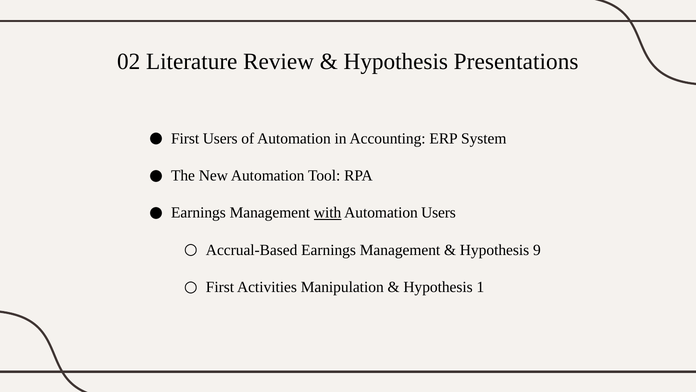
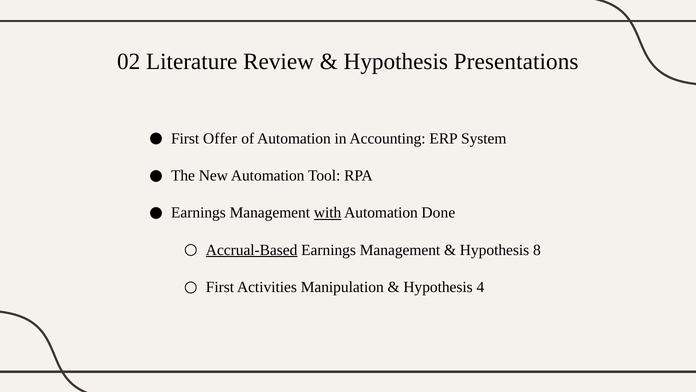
First Users: Users -> Offer
Automation Users: Users -> Done
Accrual-Based underline: none -> present
9: 9 -> 8
1: 1 -> 4
